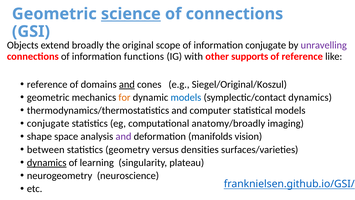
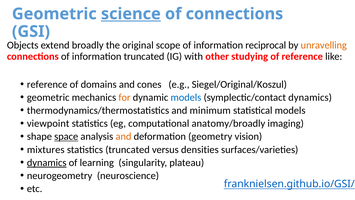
information conjugate: conjugate -> reciprocal
unravelling colour: purple -> orange
information functions: functions -> truncated
supports: supports -> studying
and at (127, 84) underline: present -> none
computer: computer -> minimum
conjugate at (48, 123): conjugate -> viewpoint
space underline: none -> present
and at (123, 136) colour: purple -> orange
manifolds: manifolds -> geometry
between: between -> mixtures
statistics geometry: geometry -> truncated
